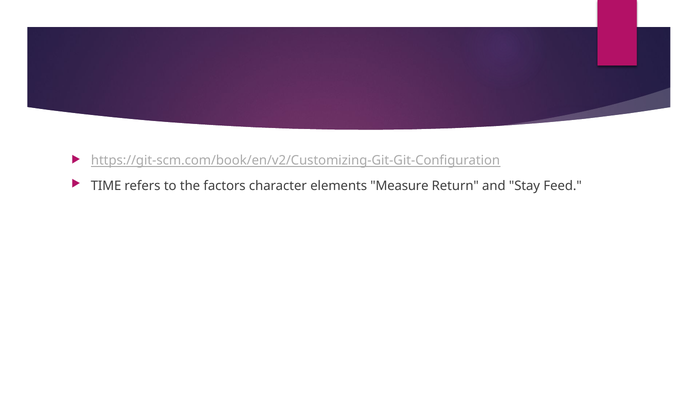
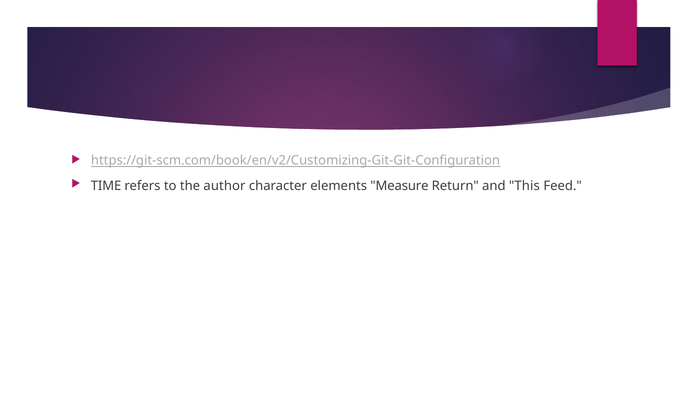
factors: factors -> author
Stay: Stay -> This
